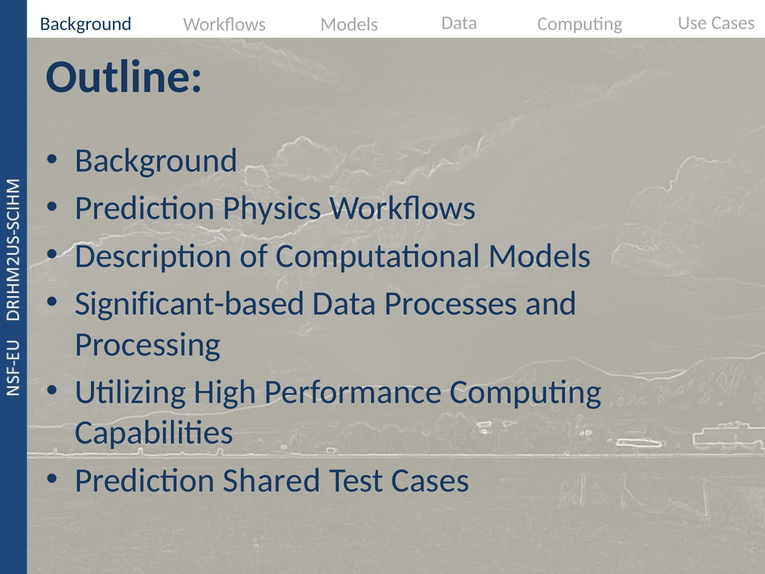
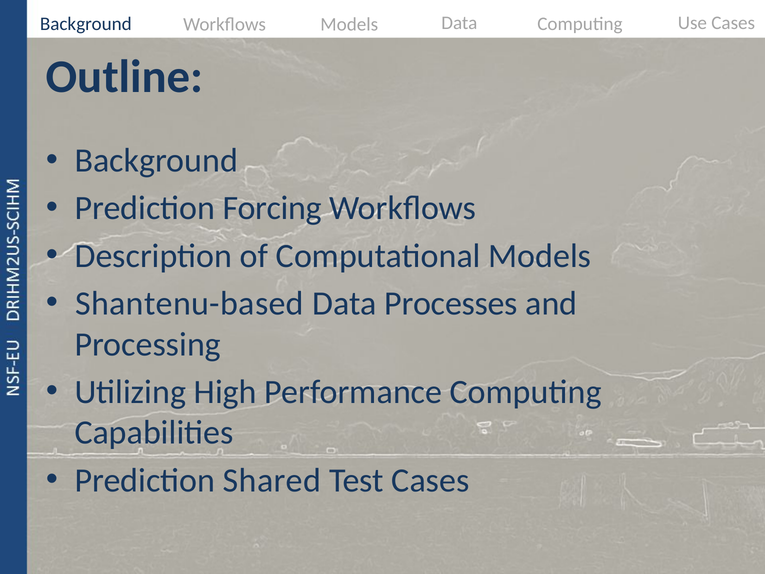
Physics: Physics -> Forcing
Significant-based: Significant-based -> Shantenu-based
